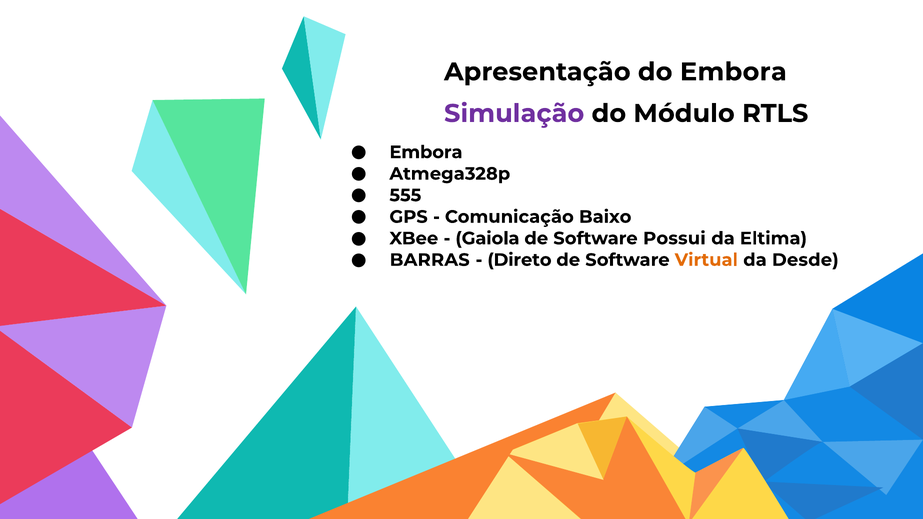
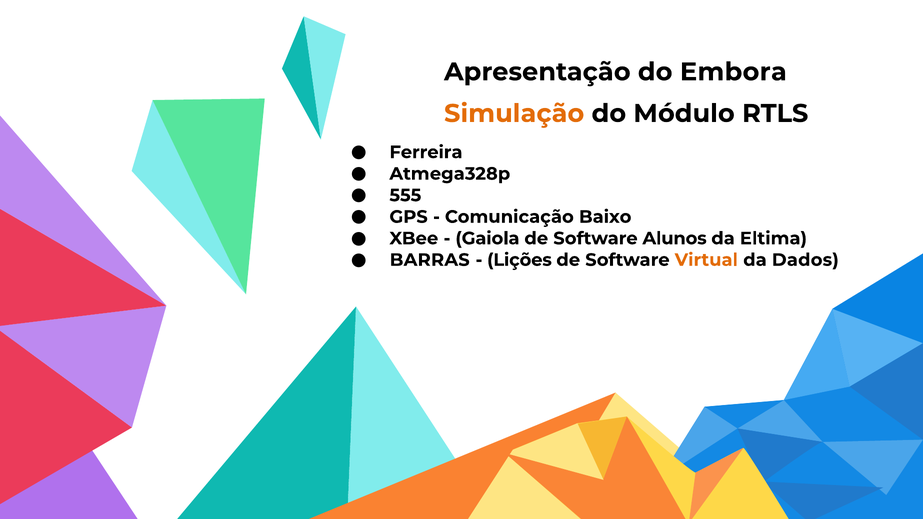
Simulação colour: purple -> orange
Embora at (426, 152): Embora -> Ferreira
Possui: Possui -> Alunos
Direto: Direto -> Lições
Desde: Desde -> Dados
